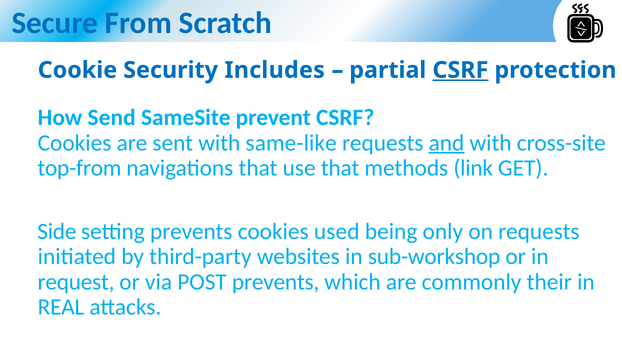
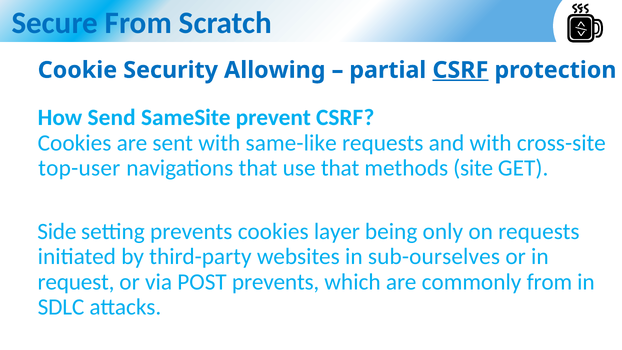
Includes: Includes -> Allowing
and underline: present -> none
top-from: top-from -> top-user
link: link -> site
used: used -> layer
sub-workshop: sub-workshop -> sub-ourselves
commonly their: their -> from
REAL: REAL -> SDLC
